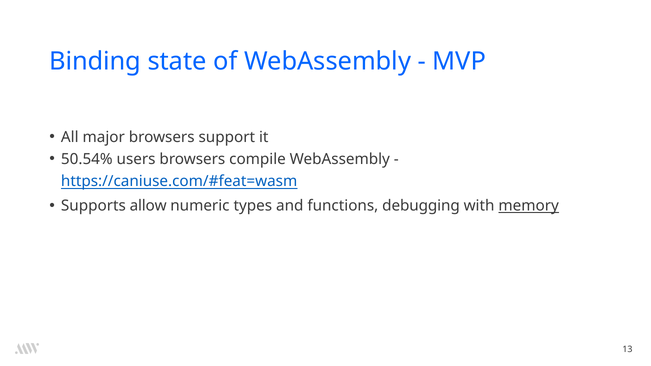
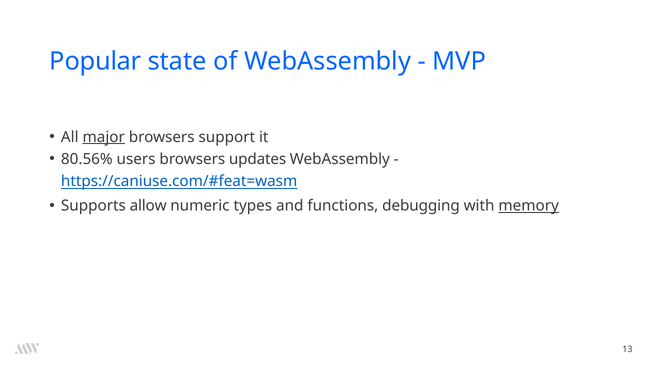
Binding: Binding -> Popular
major underline: none -> present
50.54%: 50.54% -> 80.56%
compile: compile -> updates
